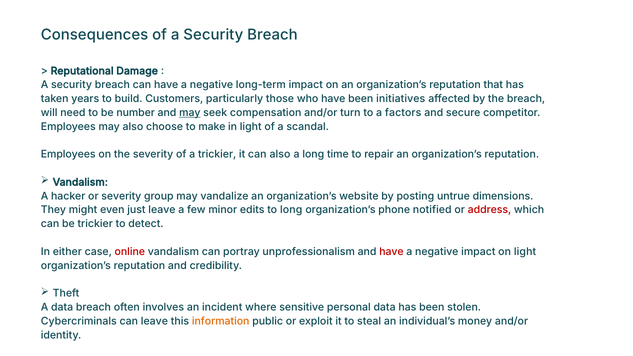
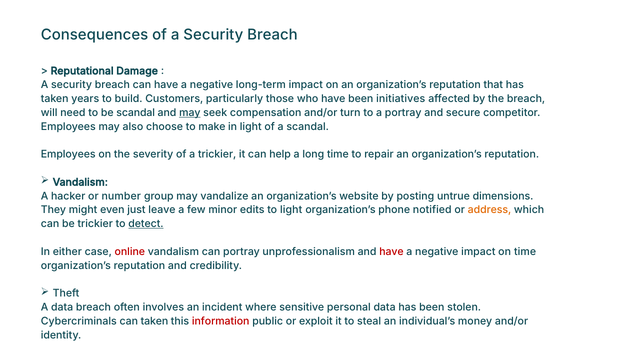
be number: number -> scandal
a factors: factors -> portray
can also: also -> help
or severity: severity -> number
to long: long -> light
address colour: red -> orange
detect underline: none -> present
on light: light -> time
can leave: leave -> taken
information colour: orange -> red
